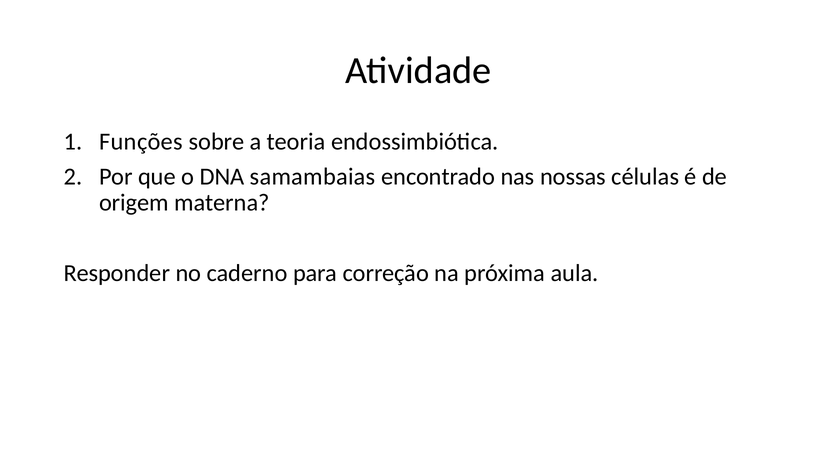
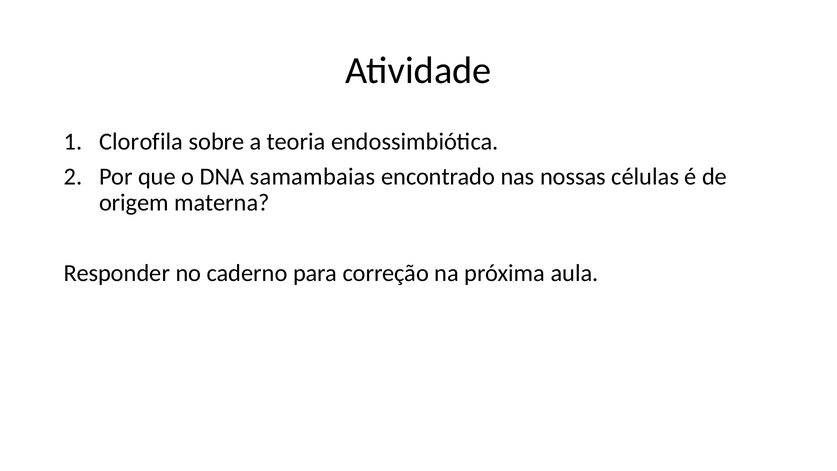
Funções: Funções -> Clorofila
